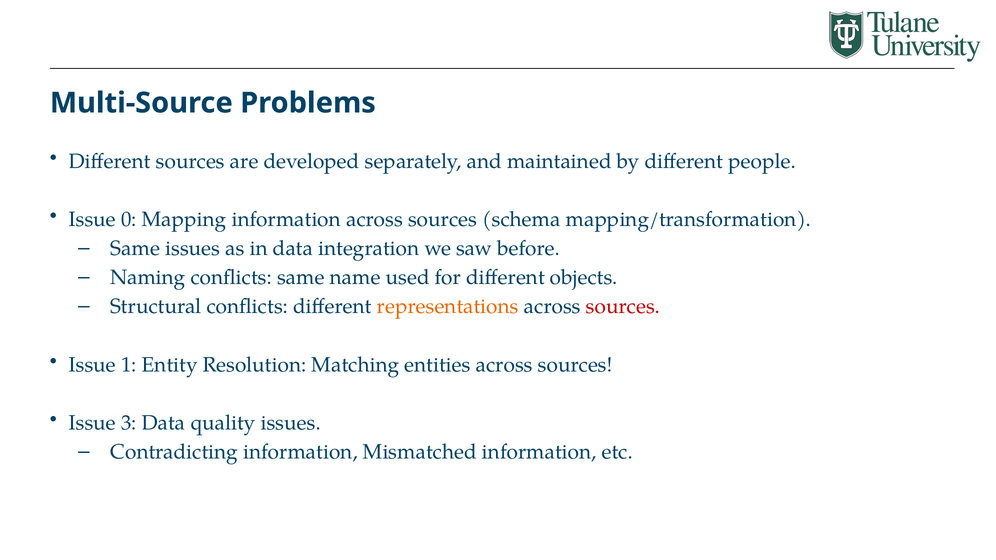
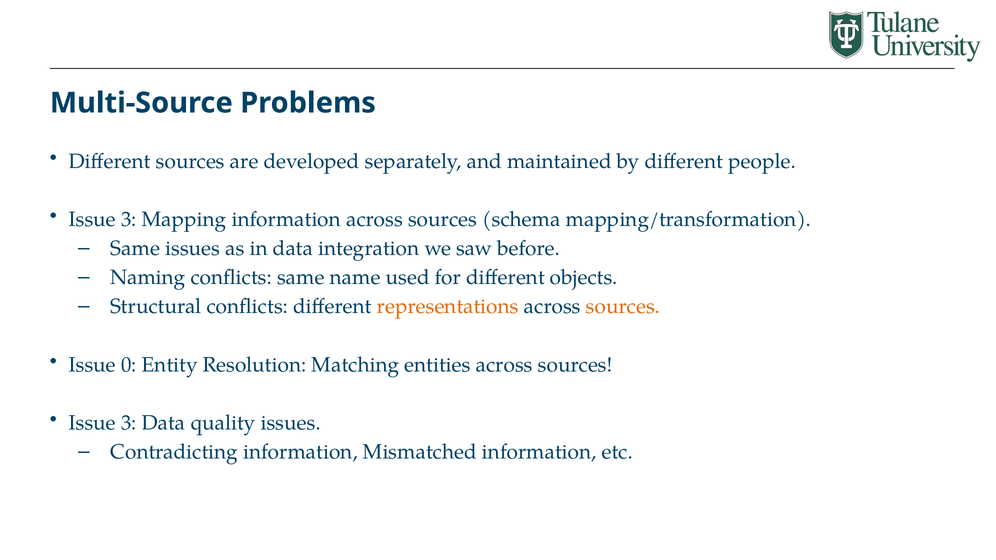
0 at (129, 219): 0 -> 3
sources at (623, 307) colour: red -> orange
1: 1 -> 0
